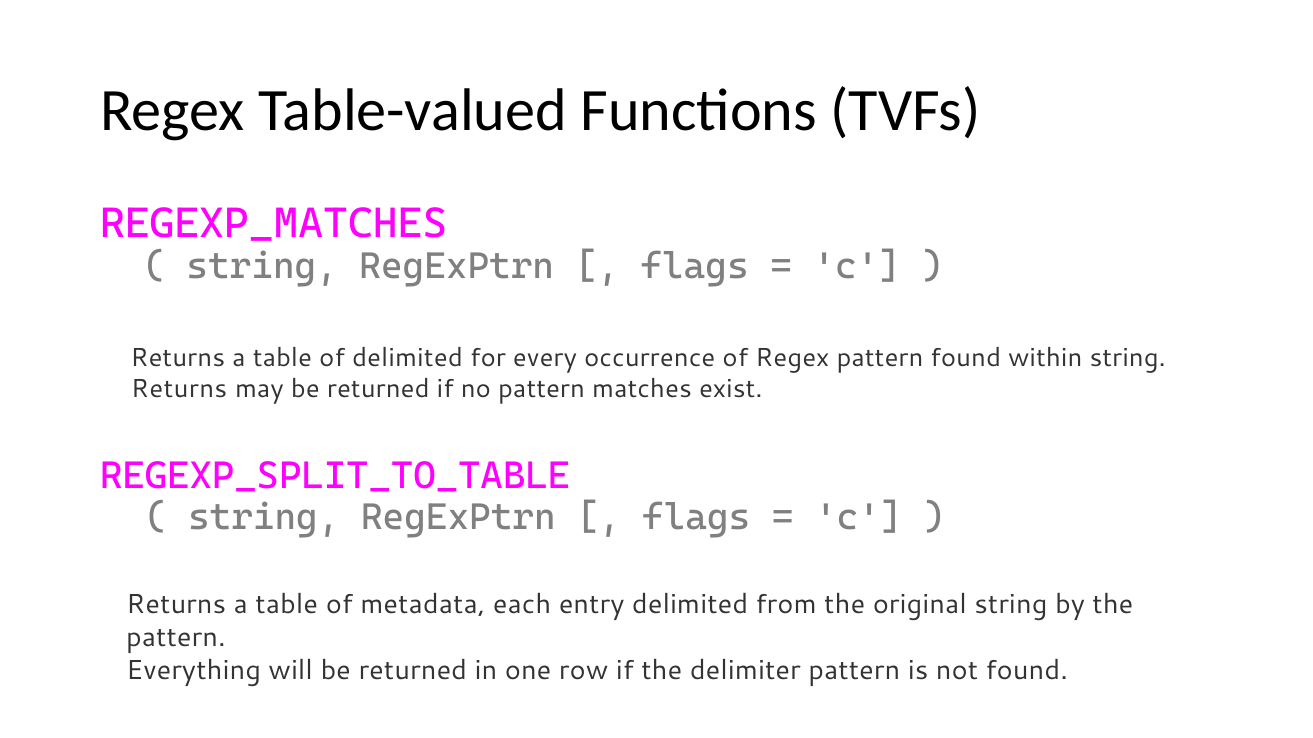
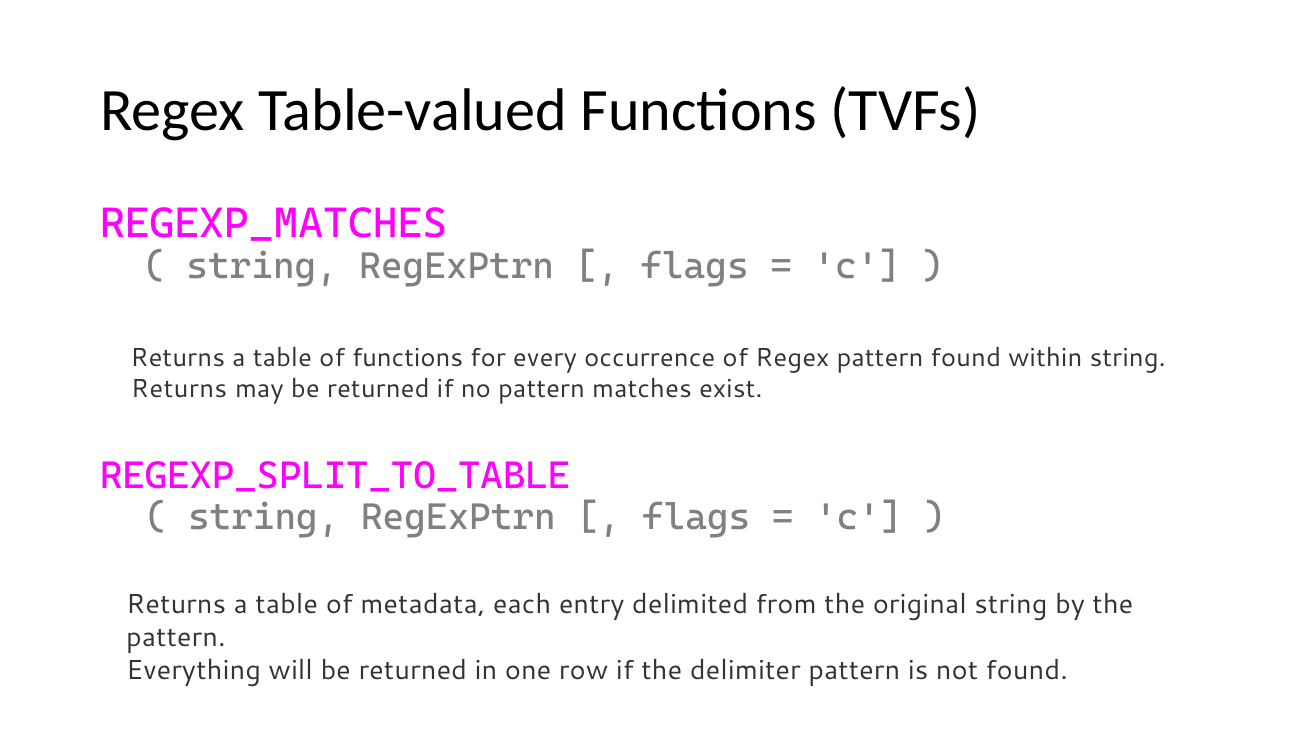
of delimited: delimited -> functions
